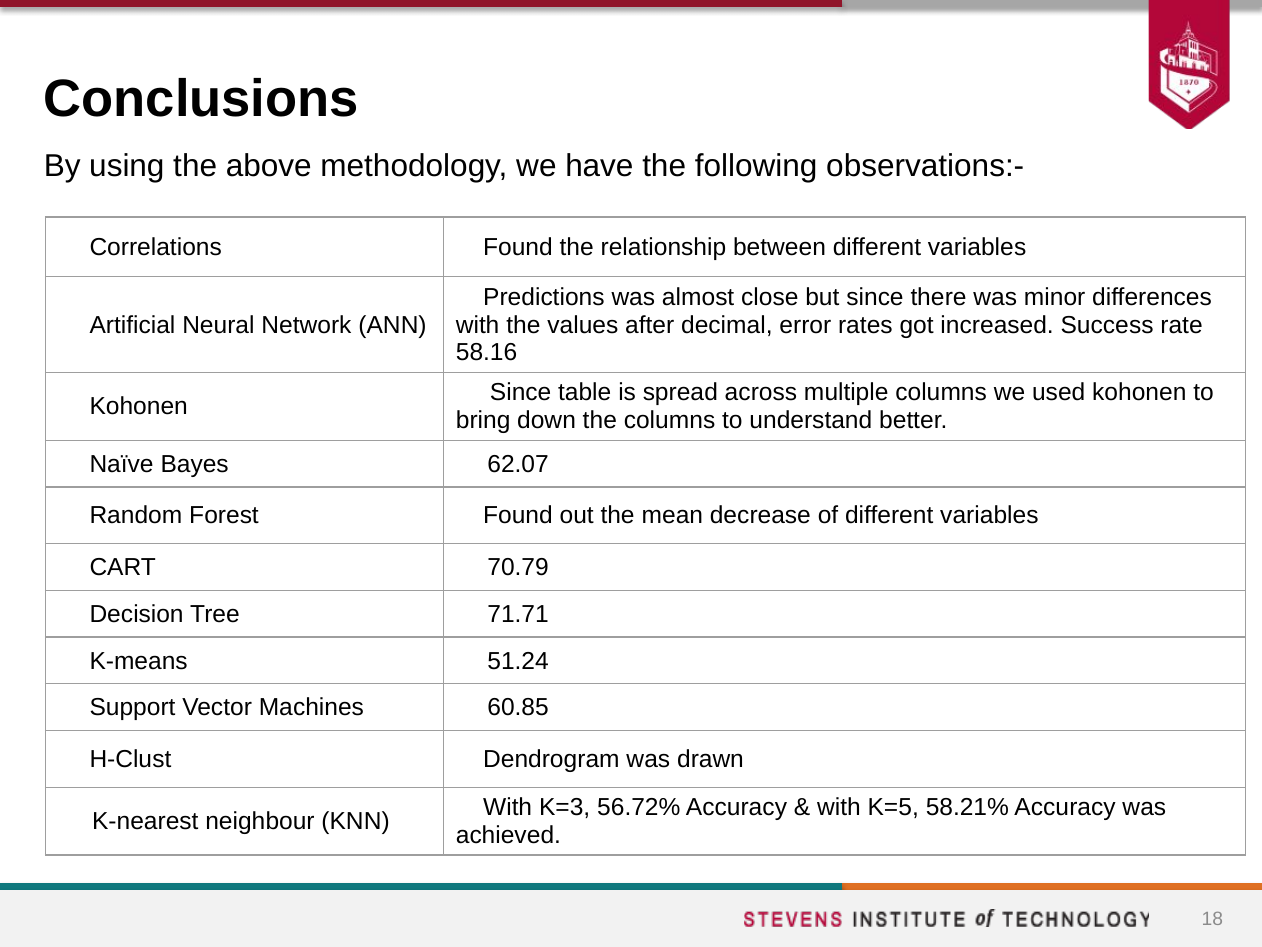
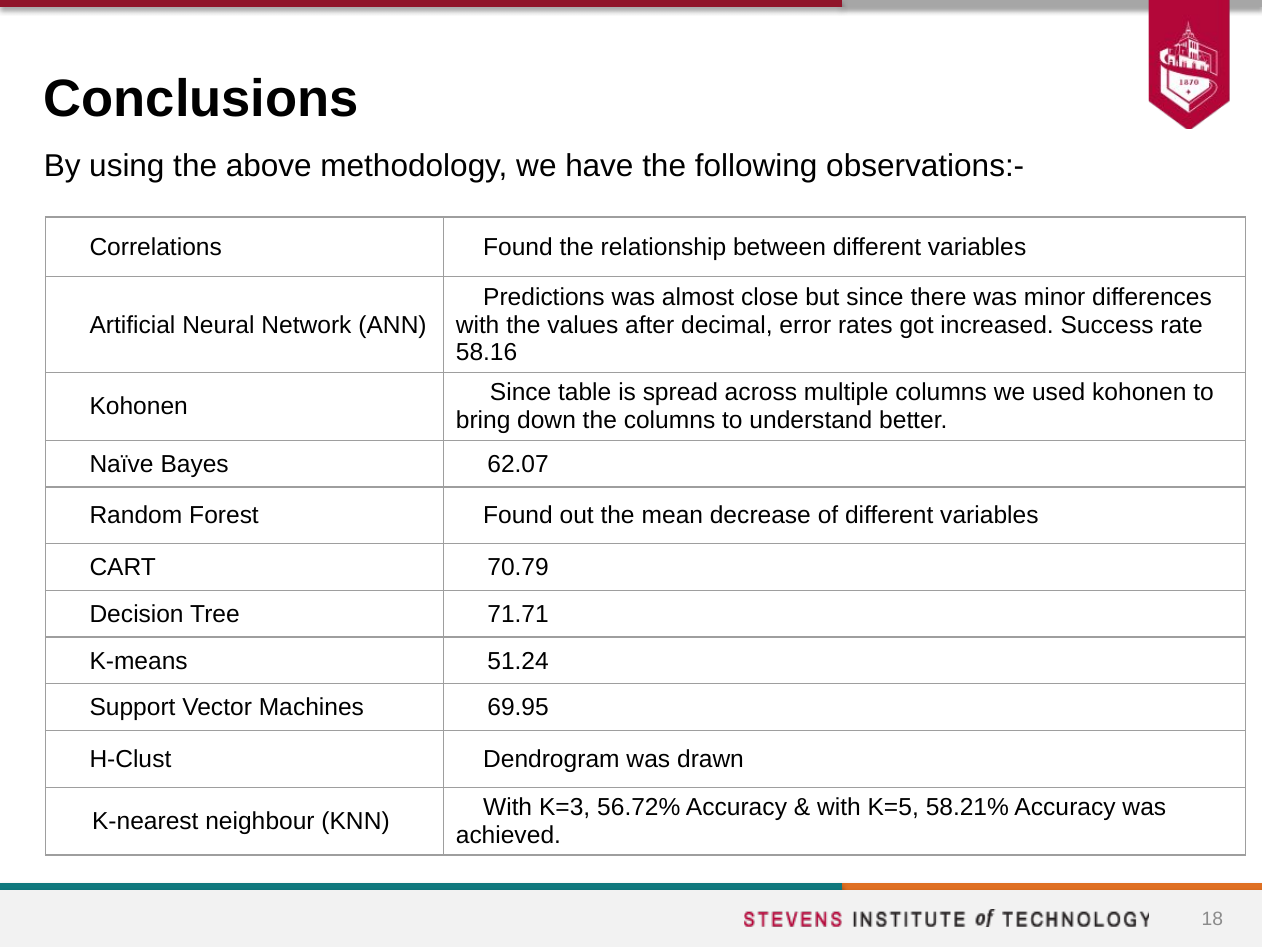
60.85: 60.85 -> 69.95
